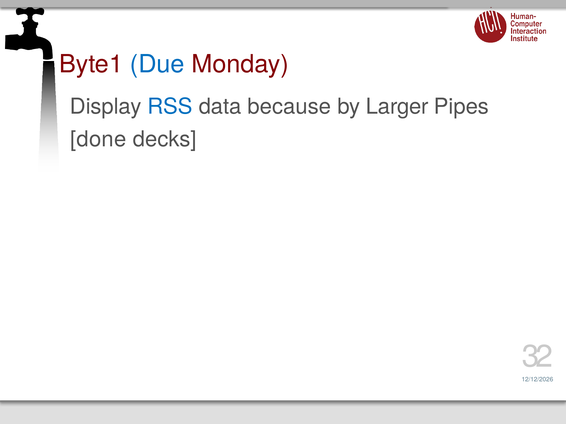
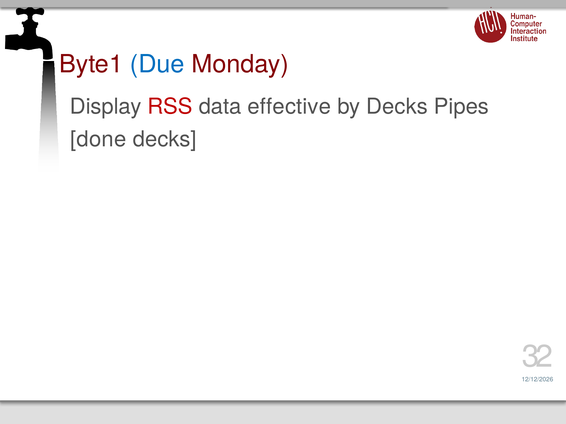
RSS colour: blue -> red
because: because -> effective
by Larger: Larger -> Decks
